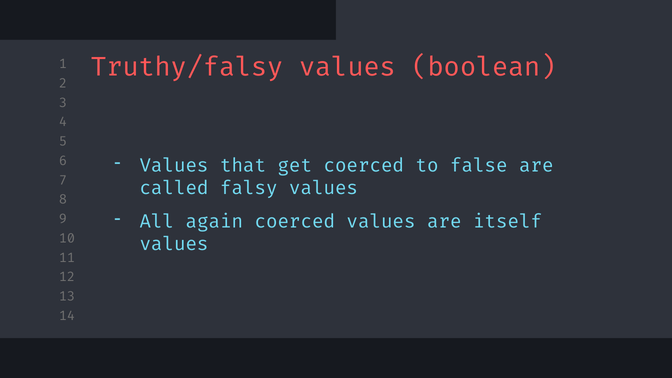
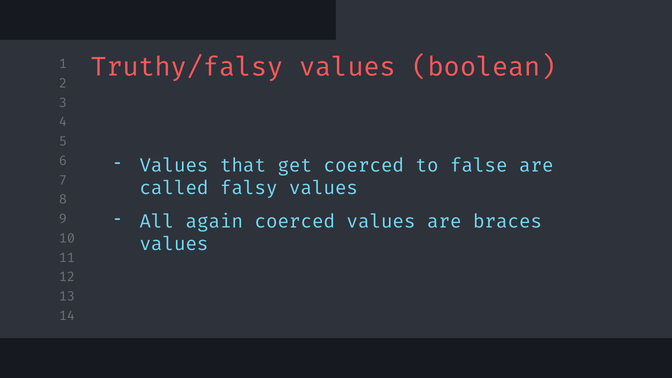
itself: itself -> braces
